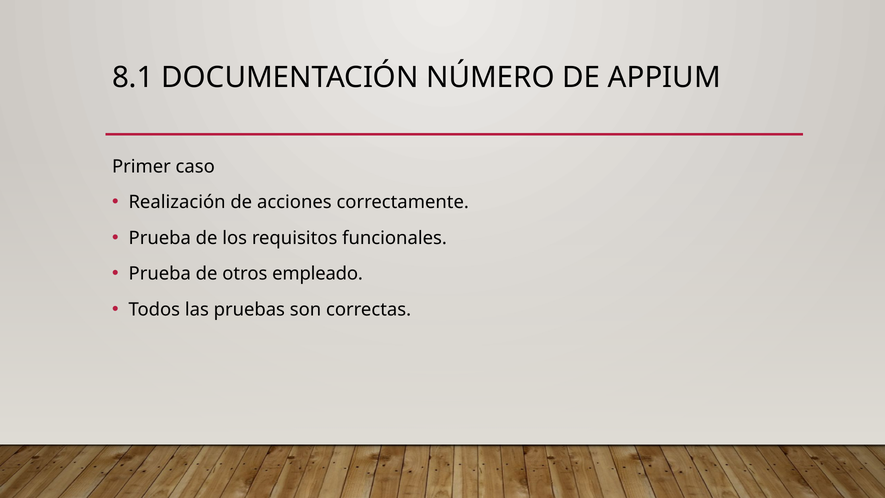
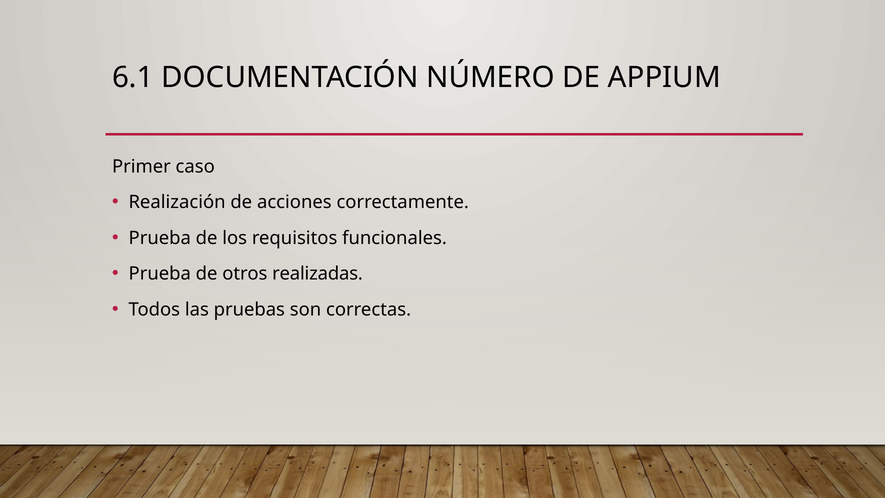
8.1: 8.1 -> 6.1
empleado: empleado -> realizadas
